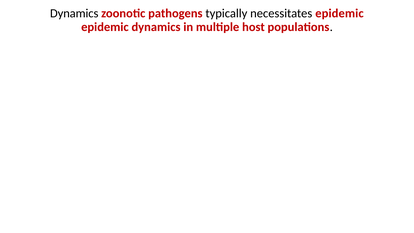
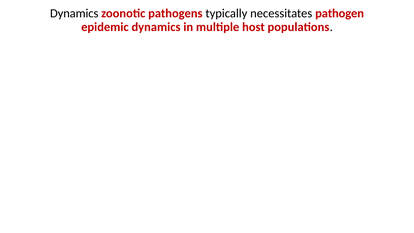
necessitates epidemic: epidemic -> pathogen
